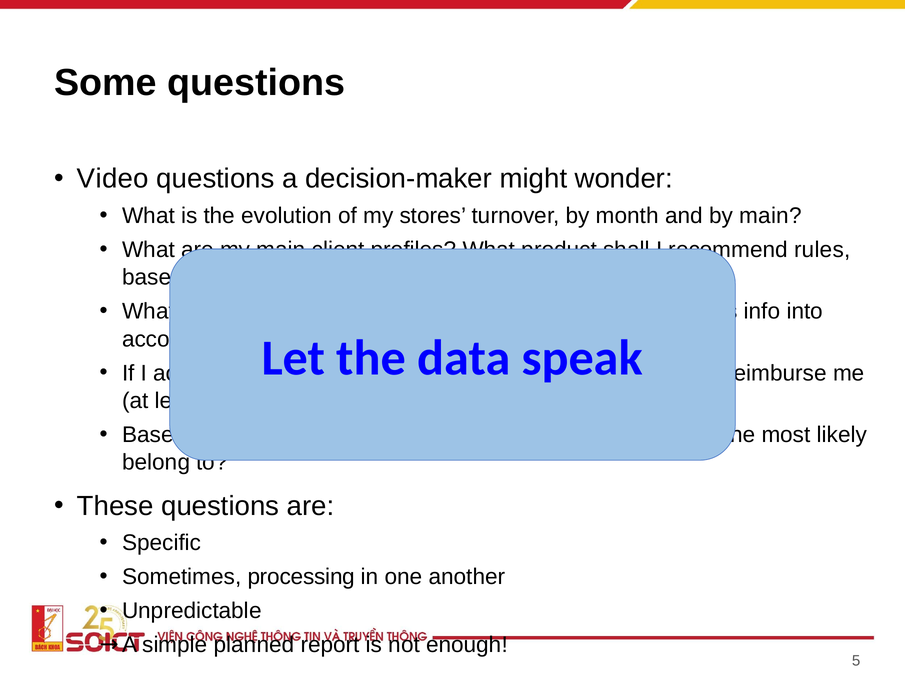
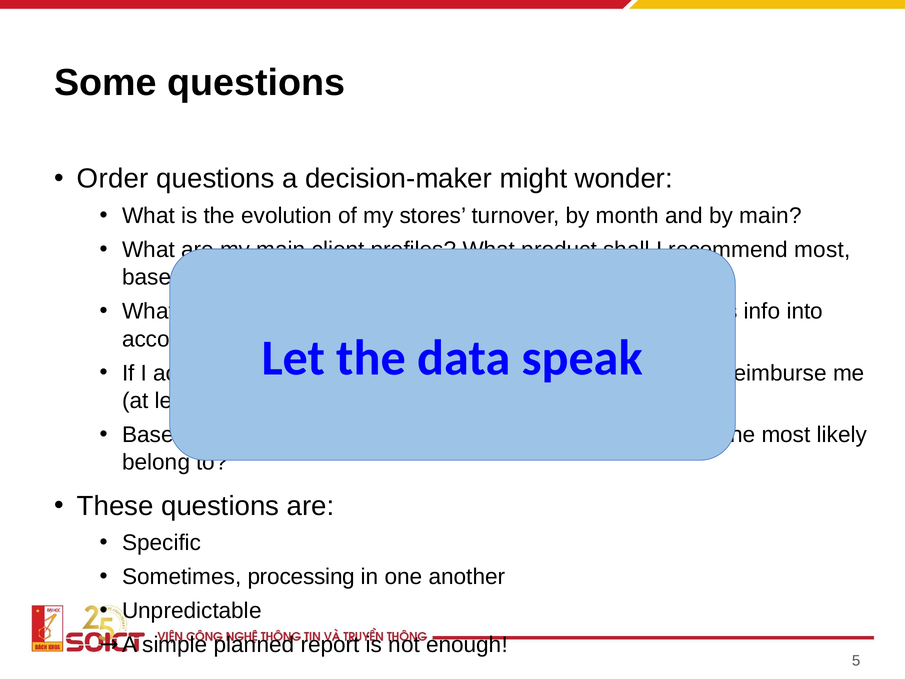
Video: Video -> Order
rules at (822, 250): rules -> most
